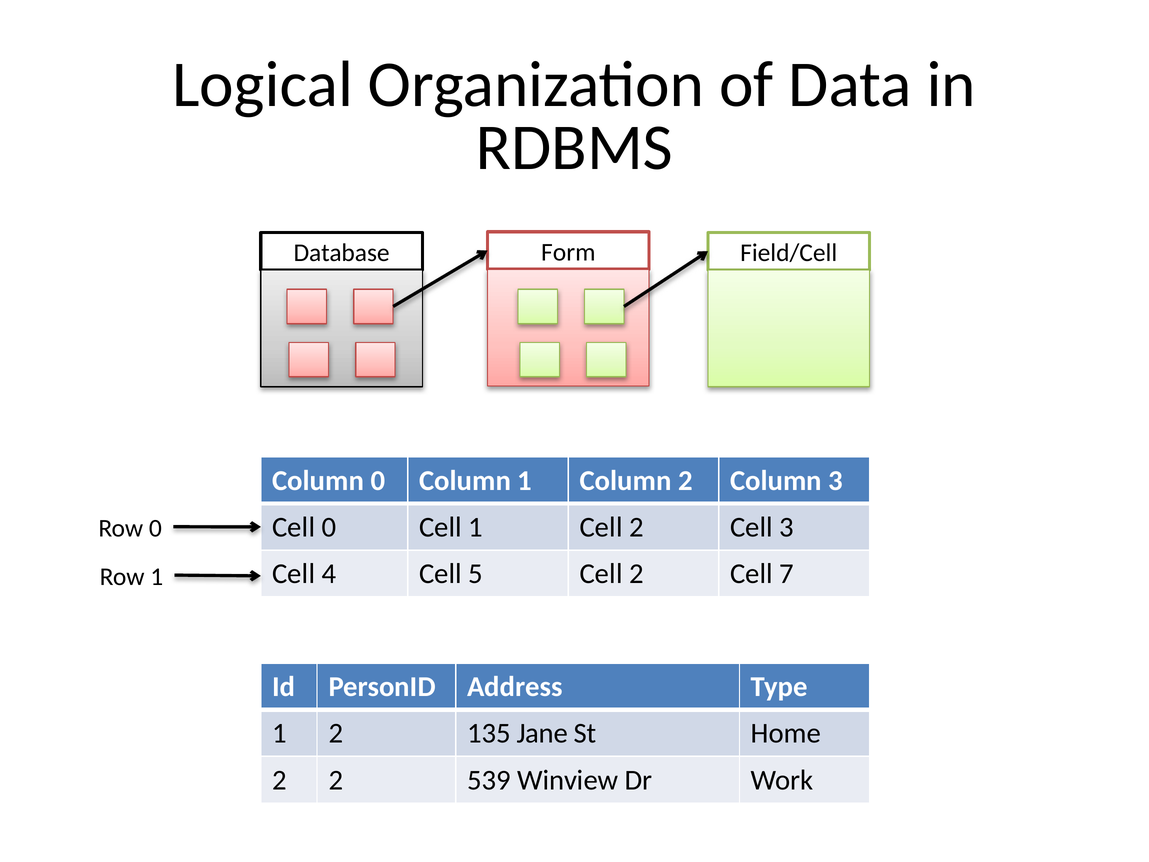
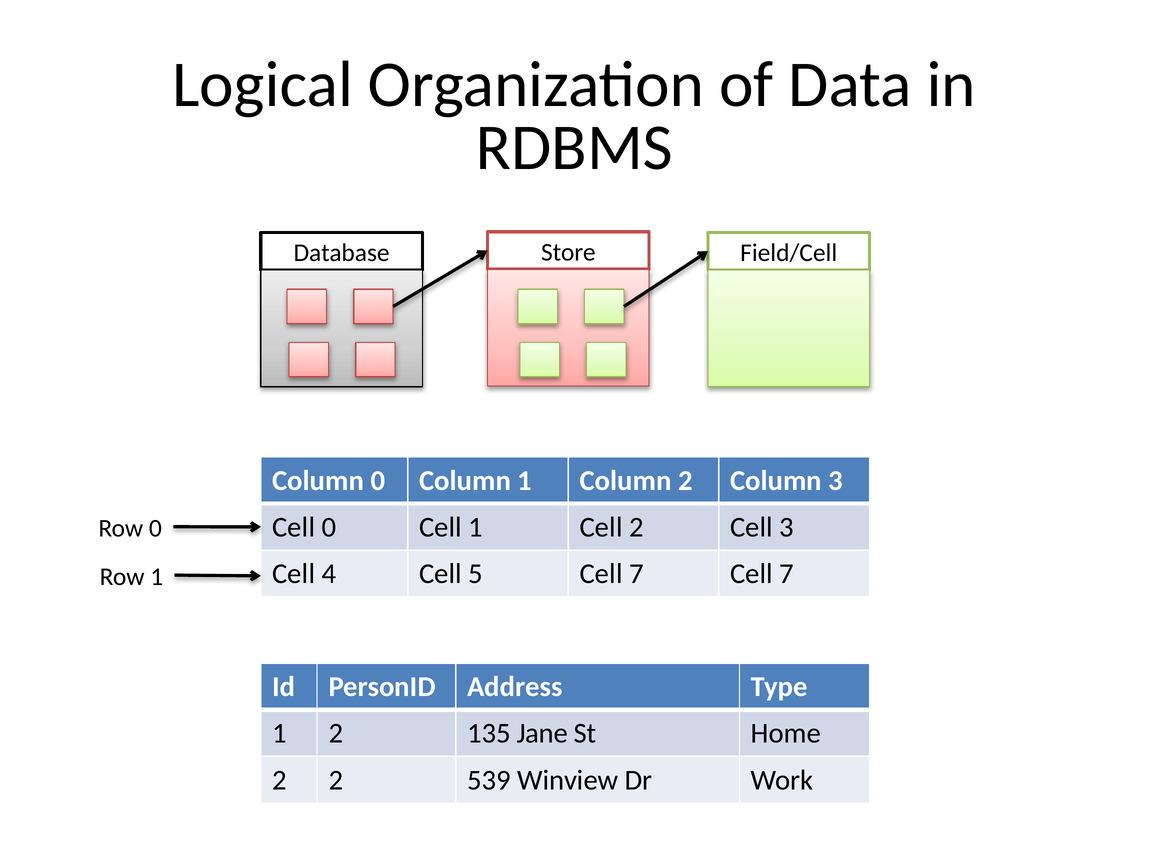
Form: Form -> Store
5 Cell 2: 2 -> 7
